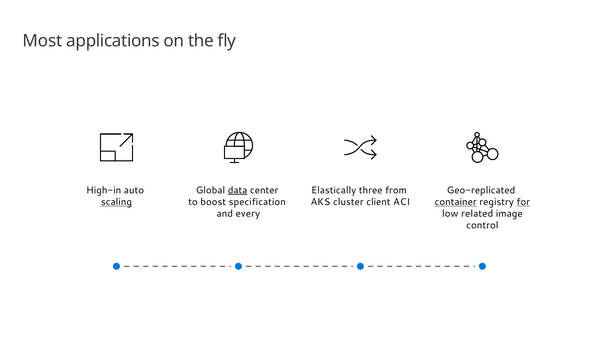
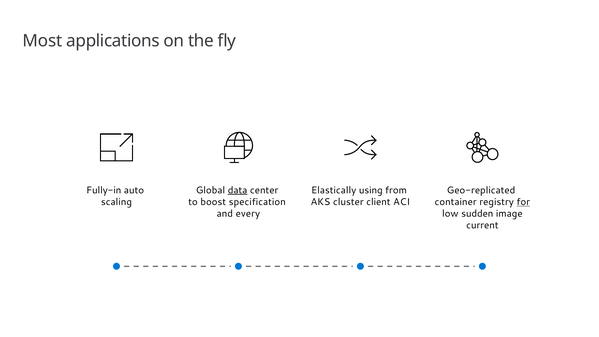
High-in: High-in -> Fully-in
three: three -> using
scaling underline: present -> none
container underline: present -> none
related: related -> sudden
control: control -> current
